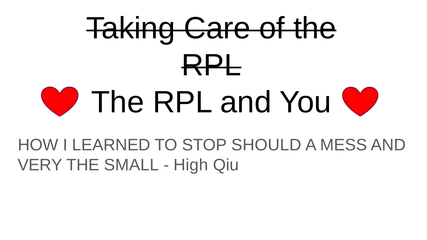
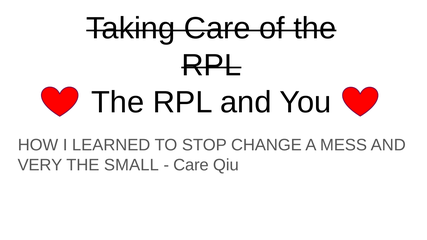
SHOULD: SHOULD -> CHANGE
High at (191, 165): High -> Care
